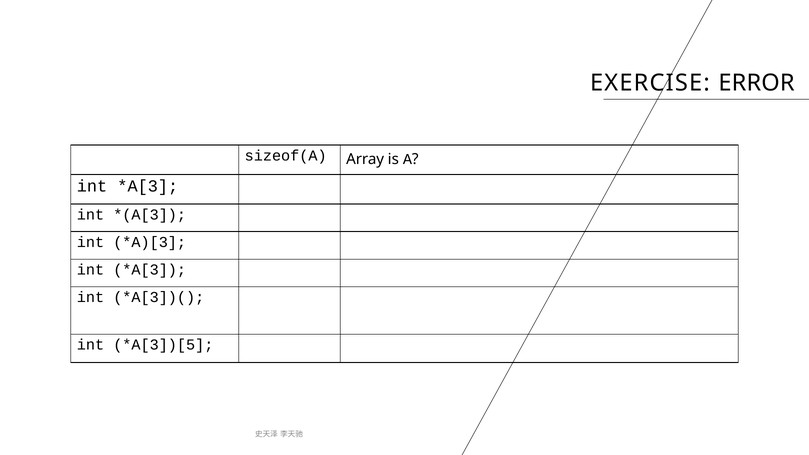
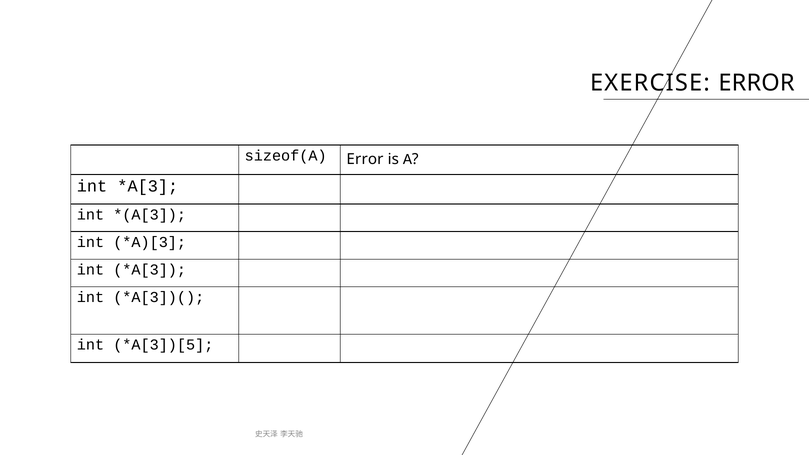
sizeof(A Array: Array -> Error
